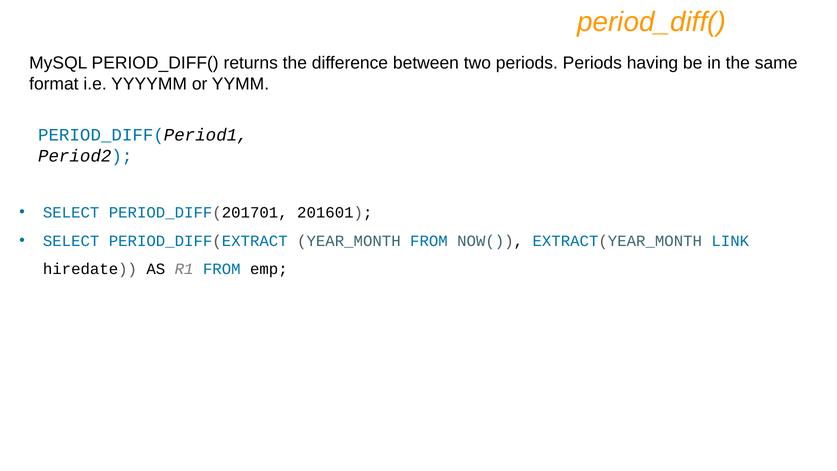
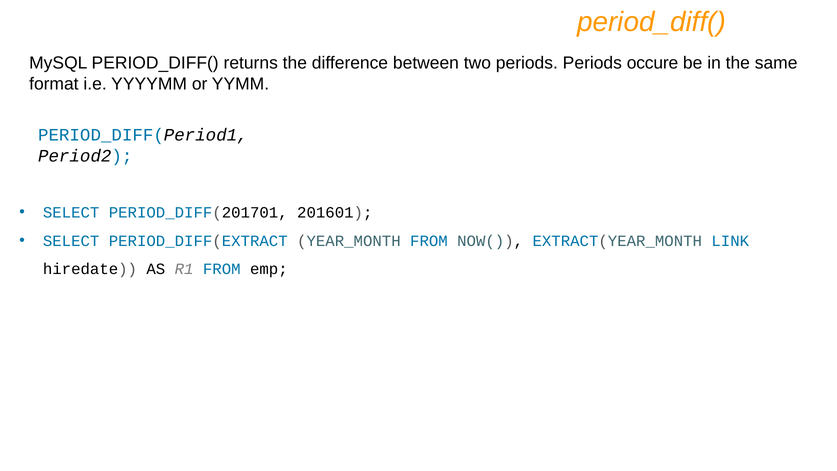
having: having -> occure
